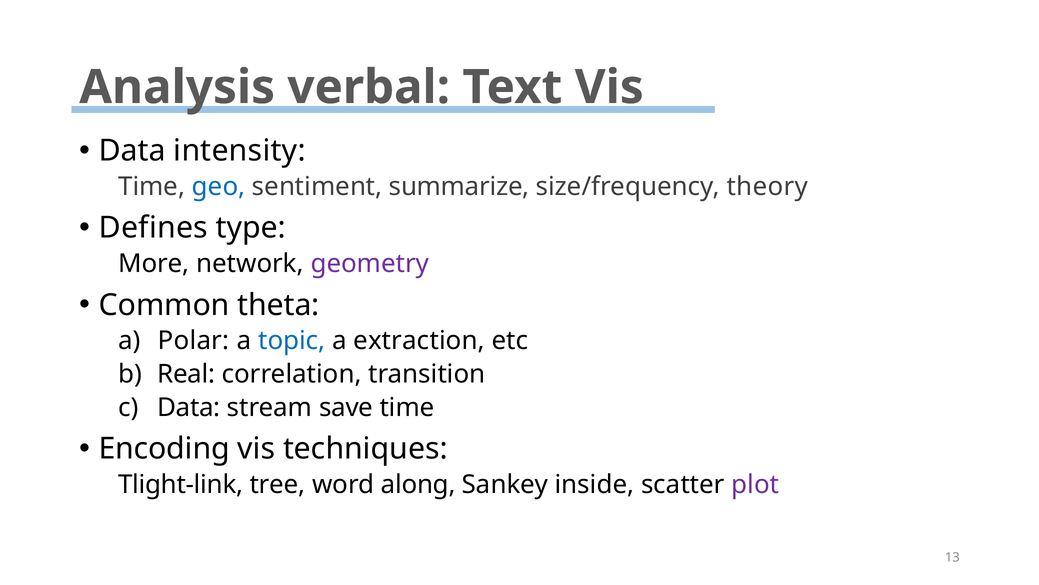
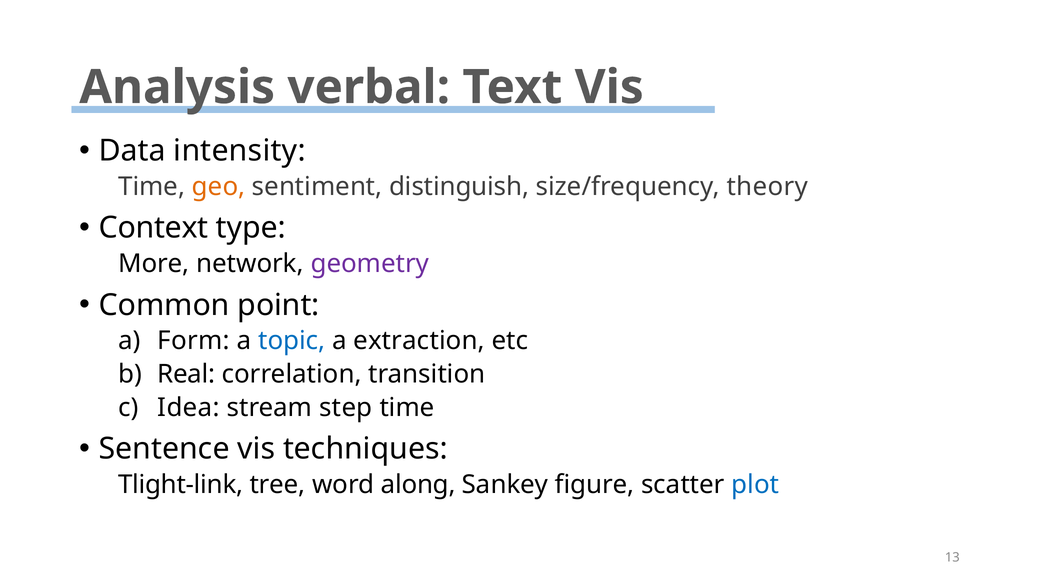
geo colour: blue -> orange
summarize: summarize -> distinguish
Defines: Defines -> Context
theta: theta -> point
Polar: Polar -> Form
Data at (189, 407): Data -> Idea
save: save -> step
Encoding: Encoding -> Sentence
inside: inside -> figure
plot colour: purple -> blue
